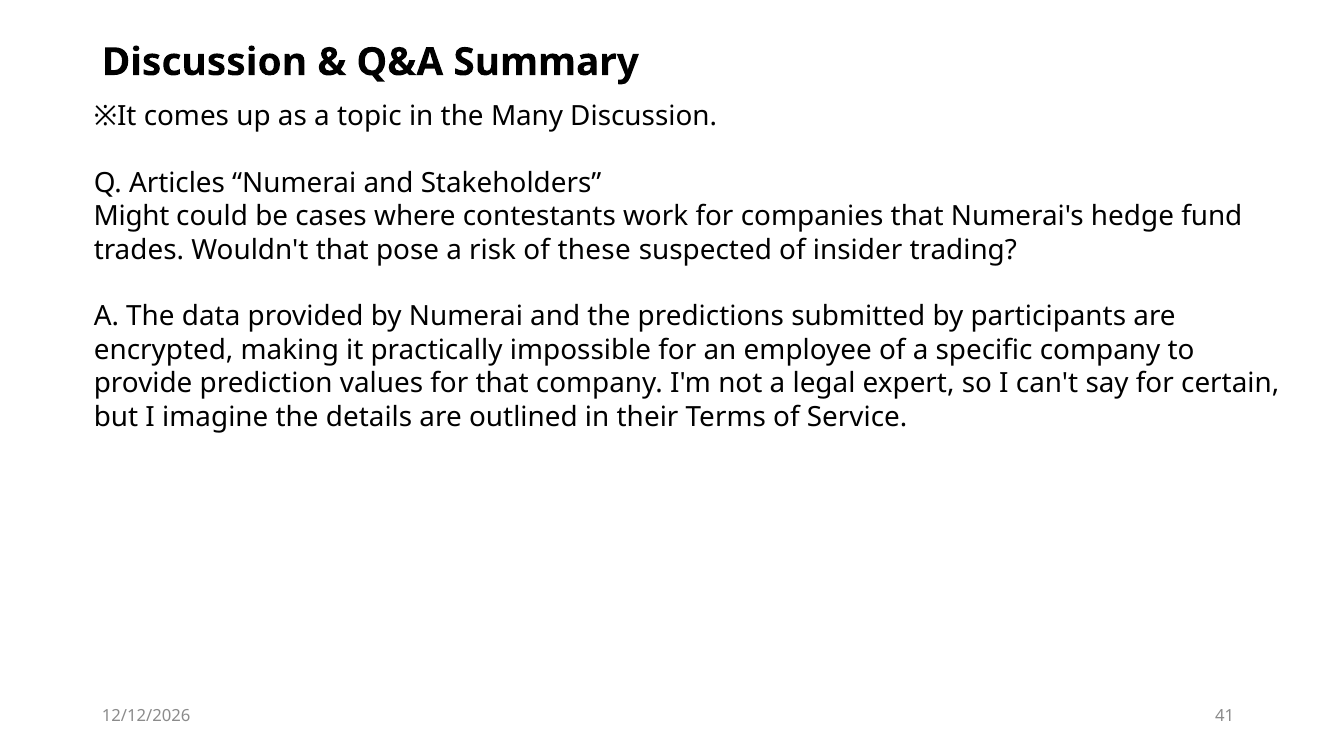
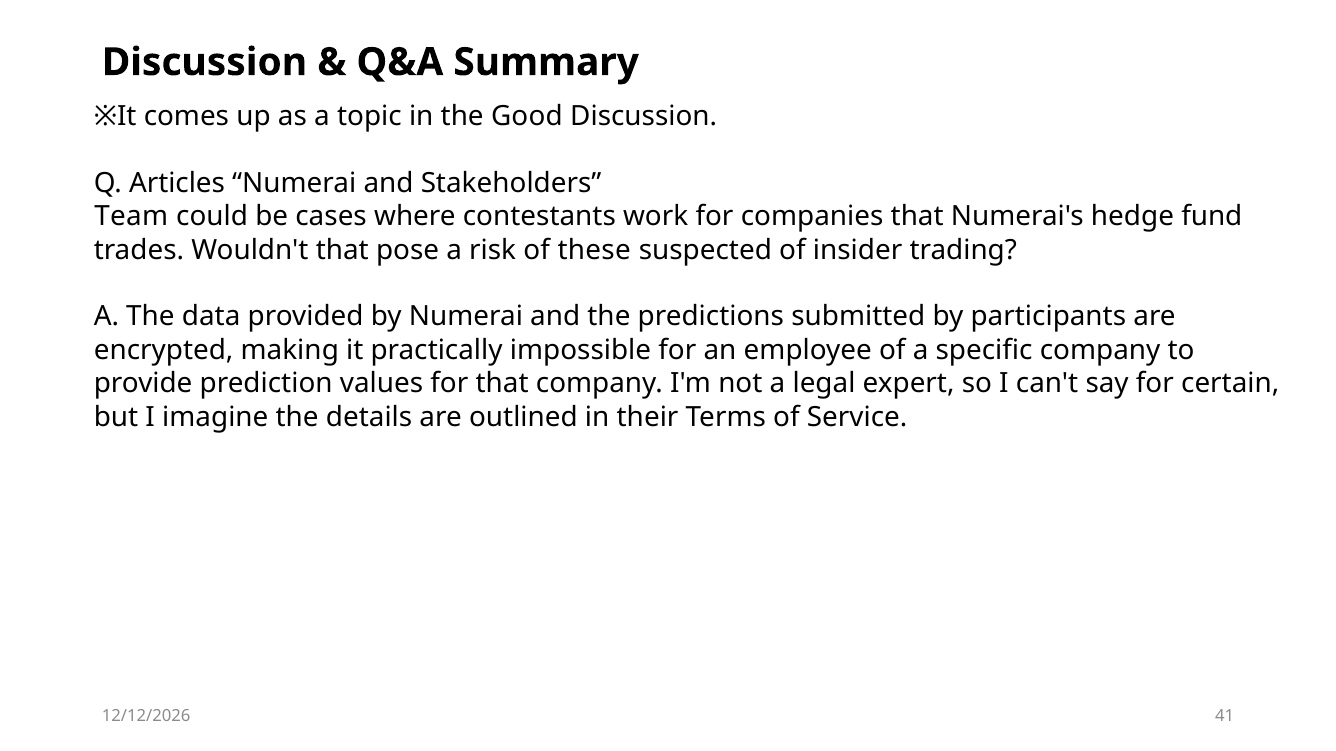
Many: Many -> Good
Might: Might -> Team
